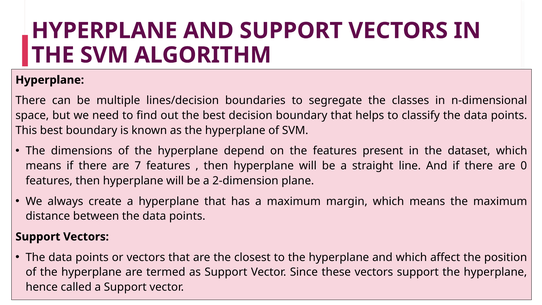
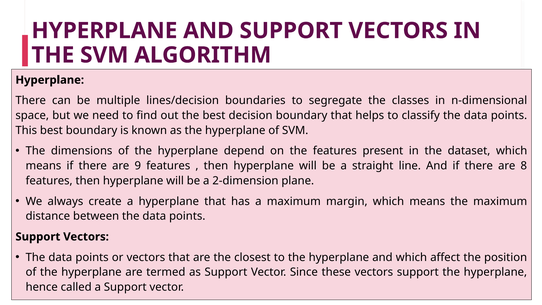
7: 7 -> 9
0: 0 -> 8
